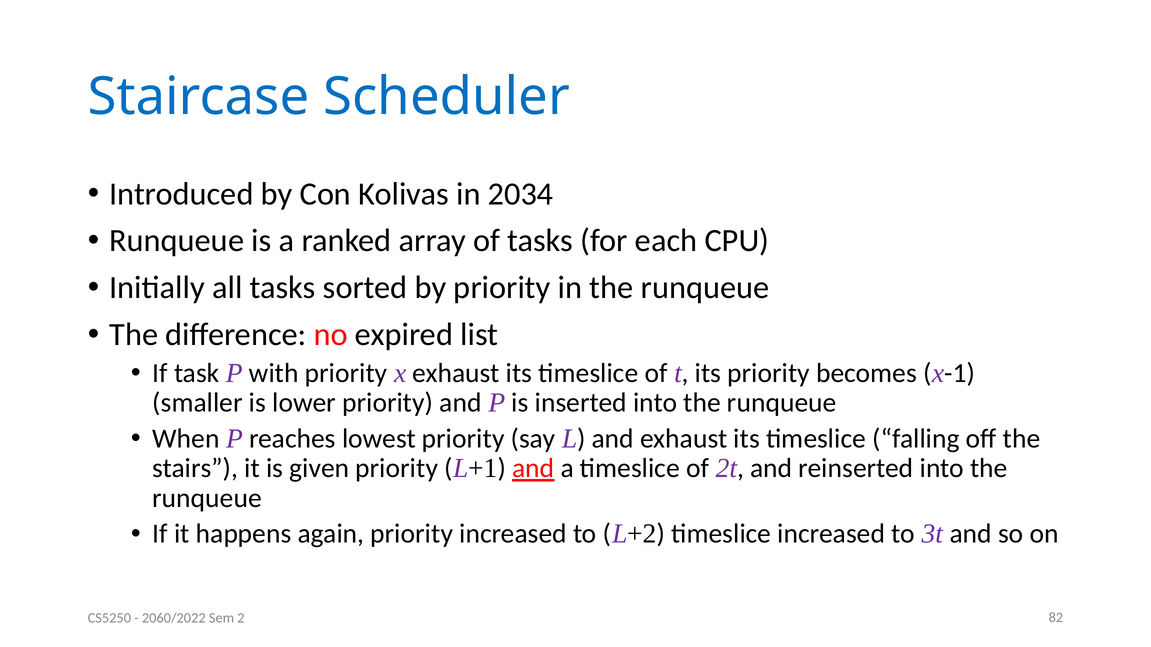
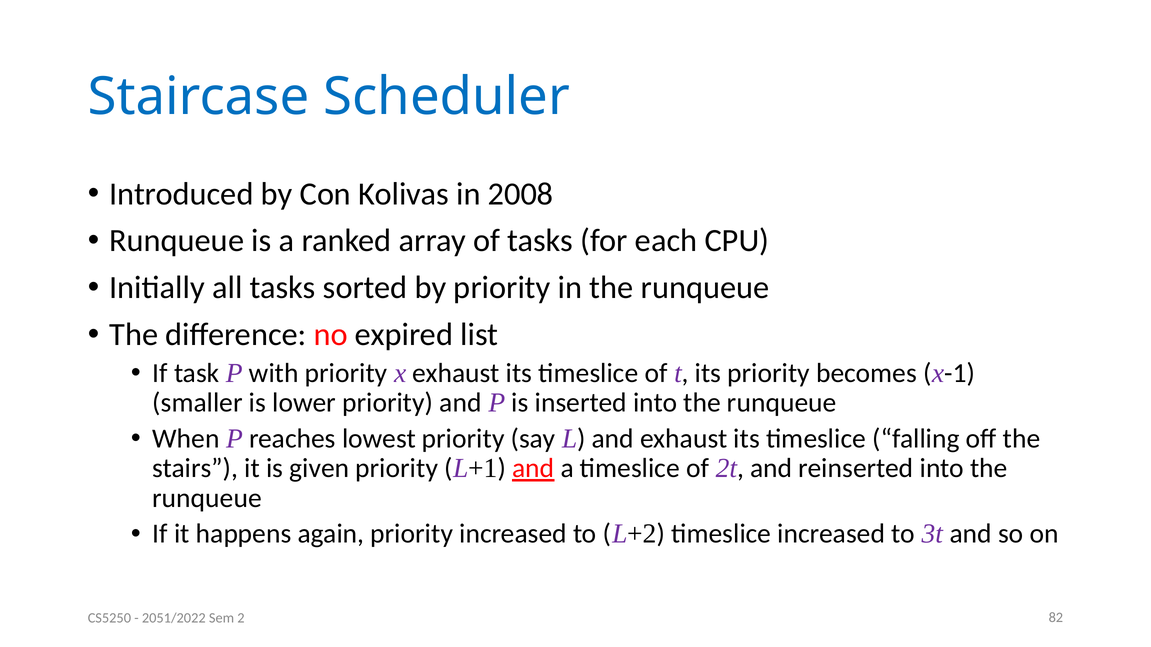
2034: 2034 -> 2008
2060/2022: 2060/2022 -> 2051/2022
